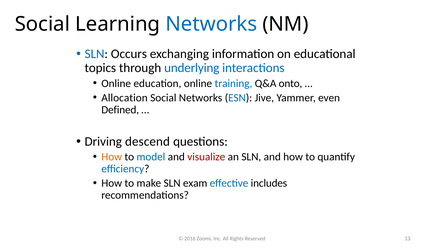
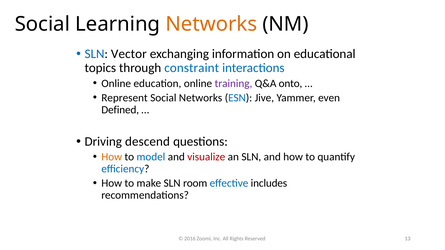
Networks at (211, 24) colour: blue -> orange
Occurs: Occurs -> Vector
underlying: underlying -> constraint
training colour: blue -> purple
Allocation: Allocation -> Represent
exam: exam -> room
